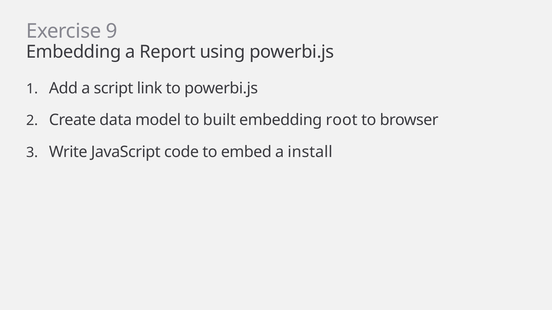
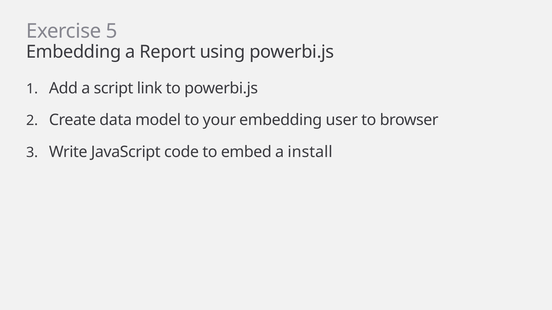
9: 9 -> 5
built: built -> your
root: root -> user
